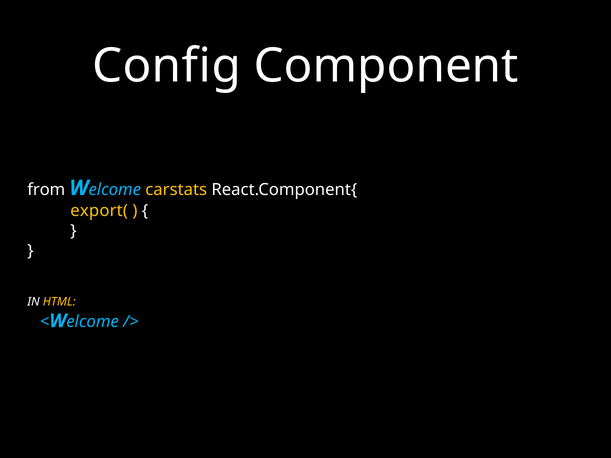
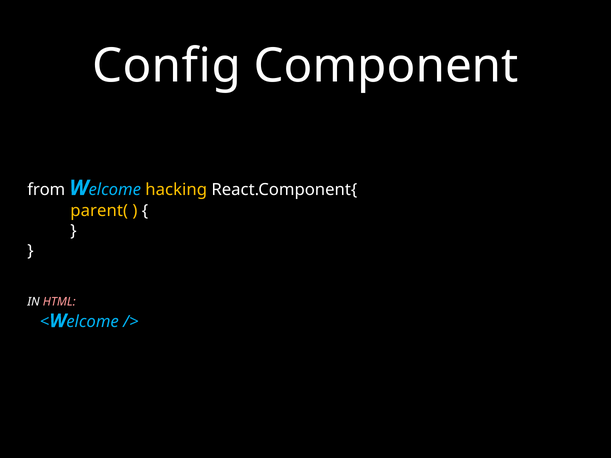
carstats: carstats -> hacking
export(: export( -> parent(
HTML colour: yellow -> pink
